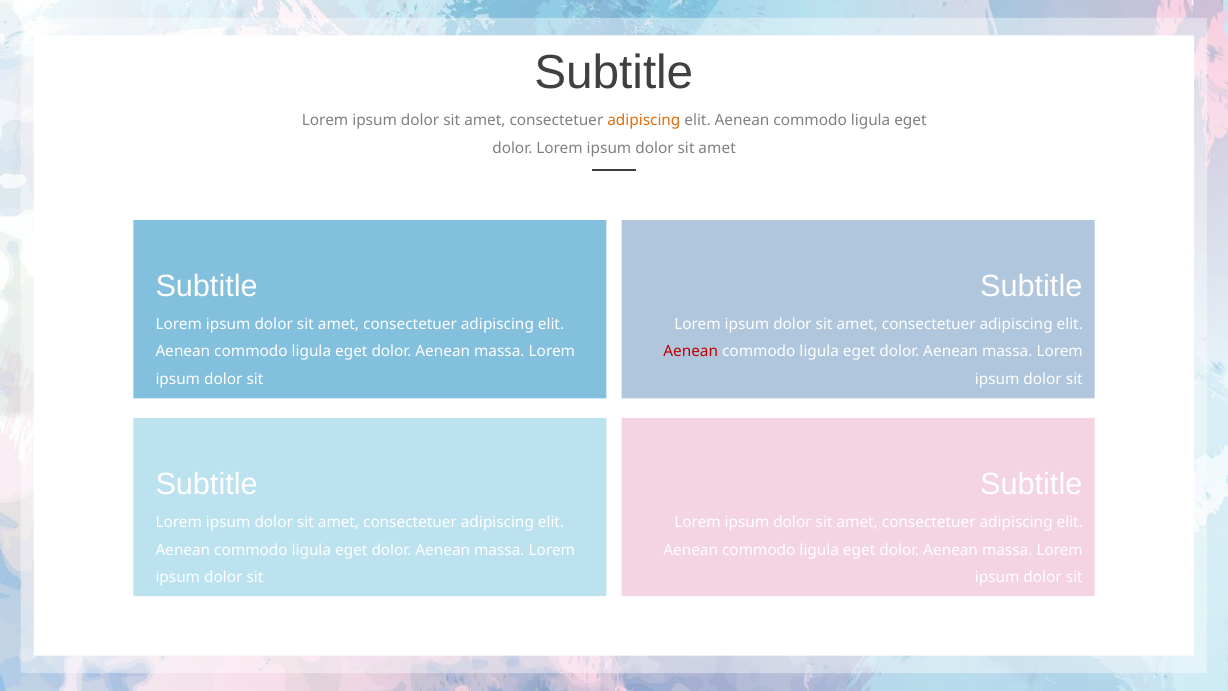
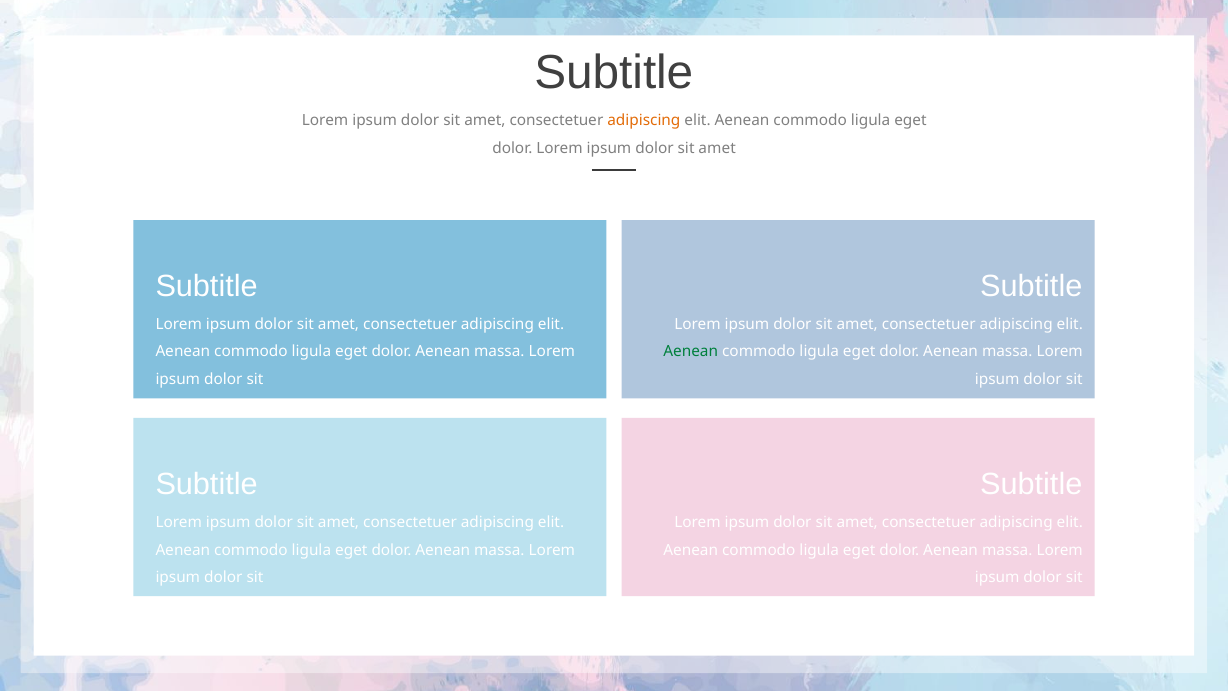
Aenean at (691, 352) colour: red -> green
